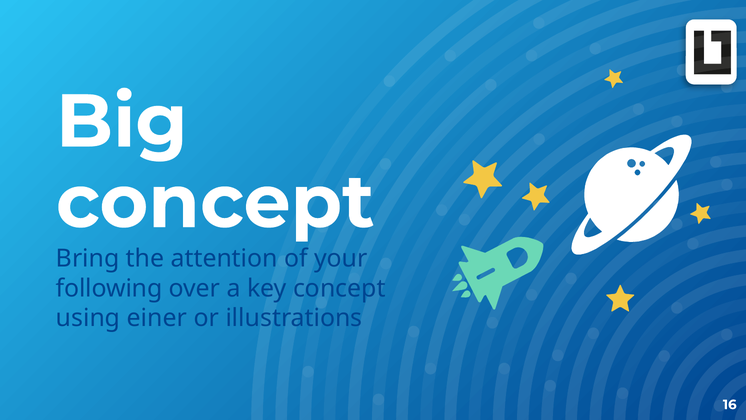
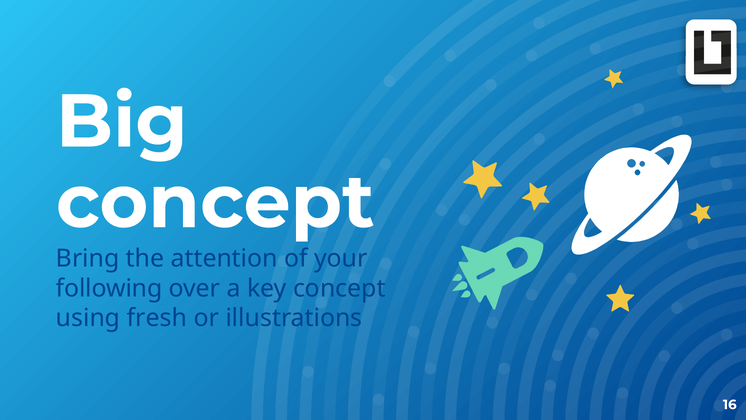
einer: einer -> fresh
